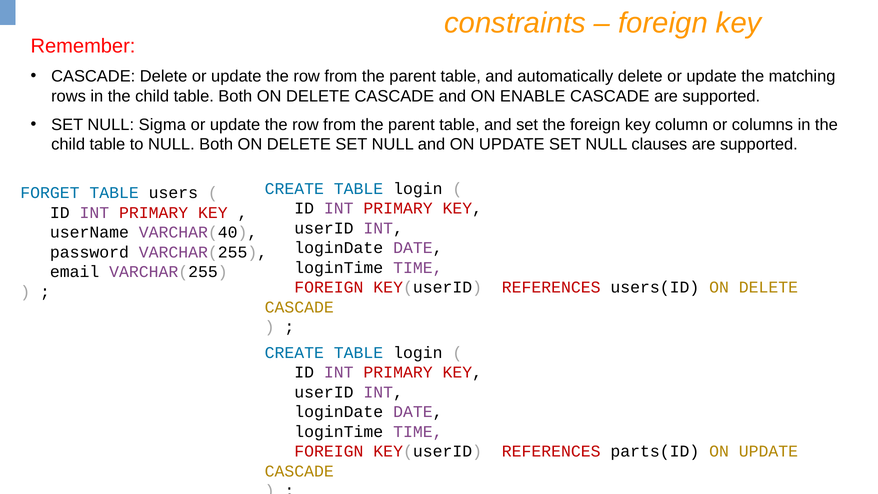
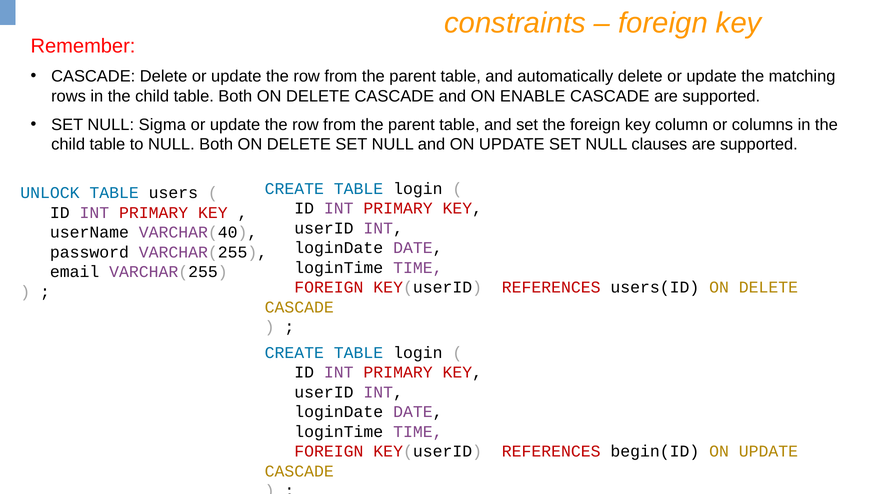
FORGET: FORGET -> UNLOCK
parts(ID: parts(ID -> begin(ID
